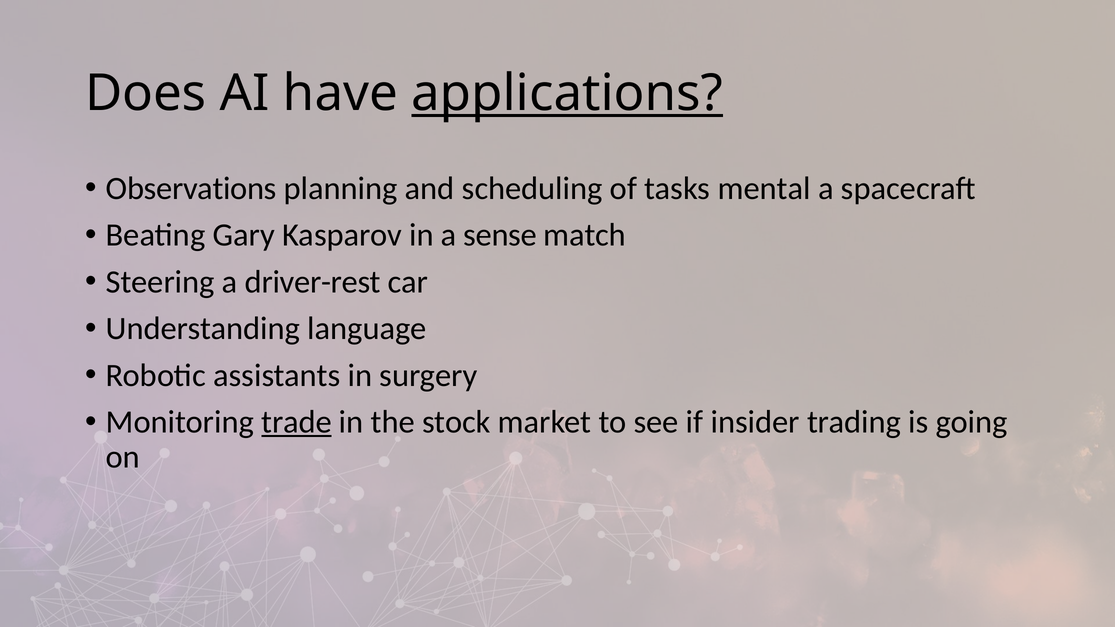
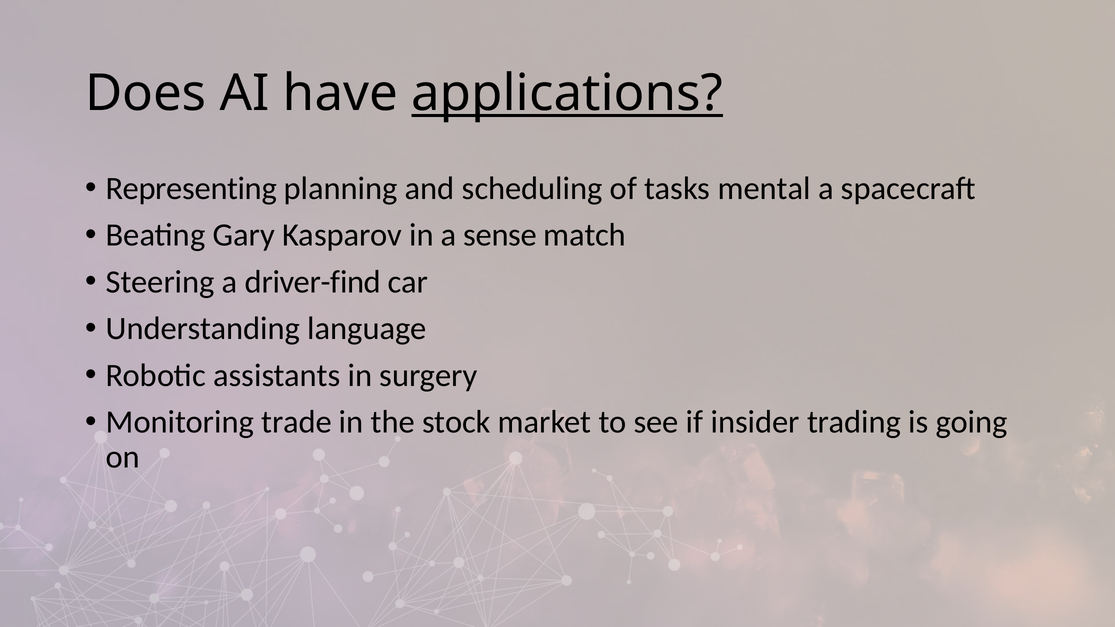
Observations: Observations -> Representing
driver-rest: driver-rest -> driver-find
trade underline: present -> none
